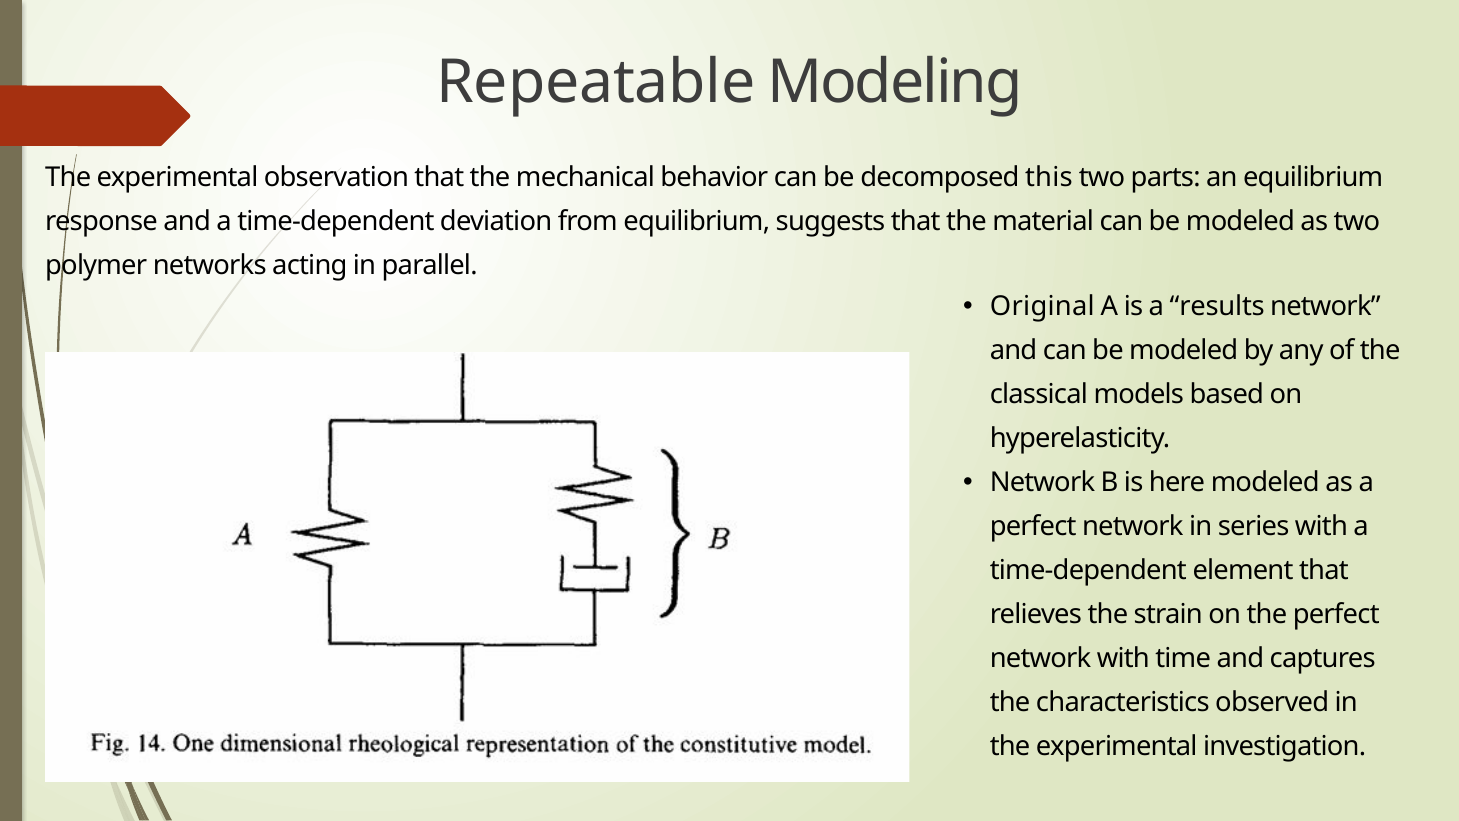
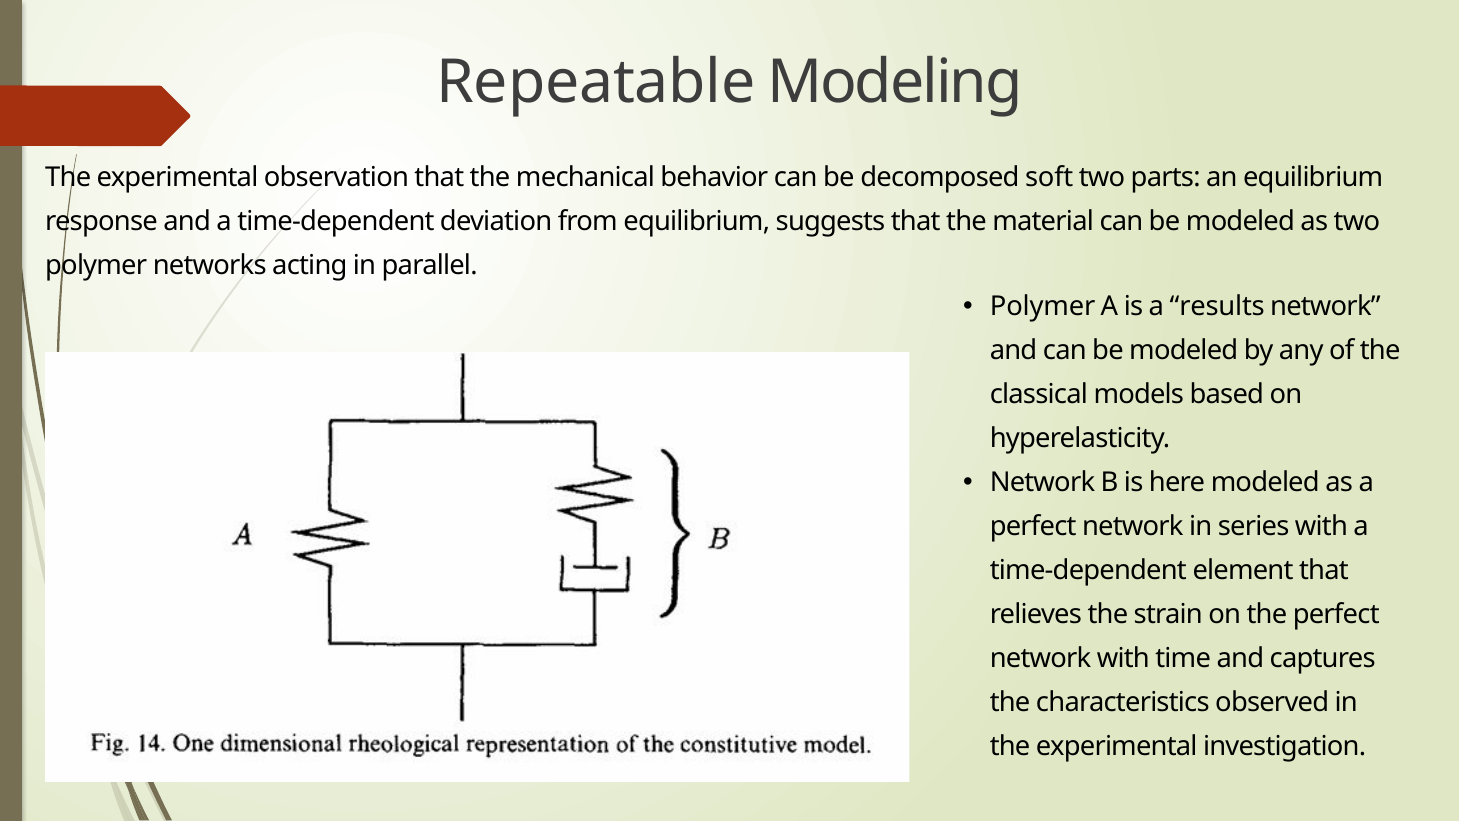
this: this -> soft
Original at (1042, 307): Original -> Polymer
